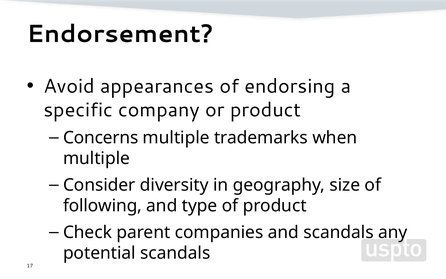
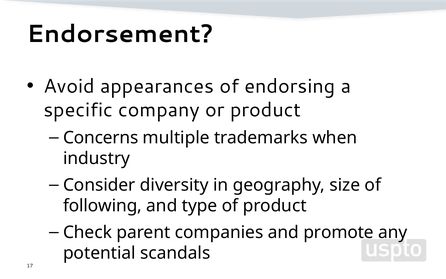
multiple at (97, 158): multiple -> industry
and scandals: scandals -> promote
